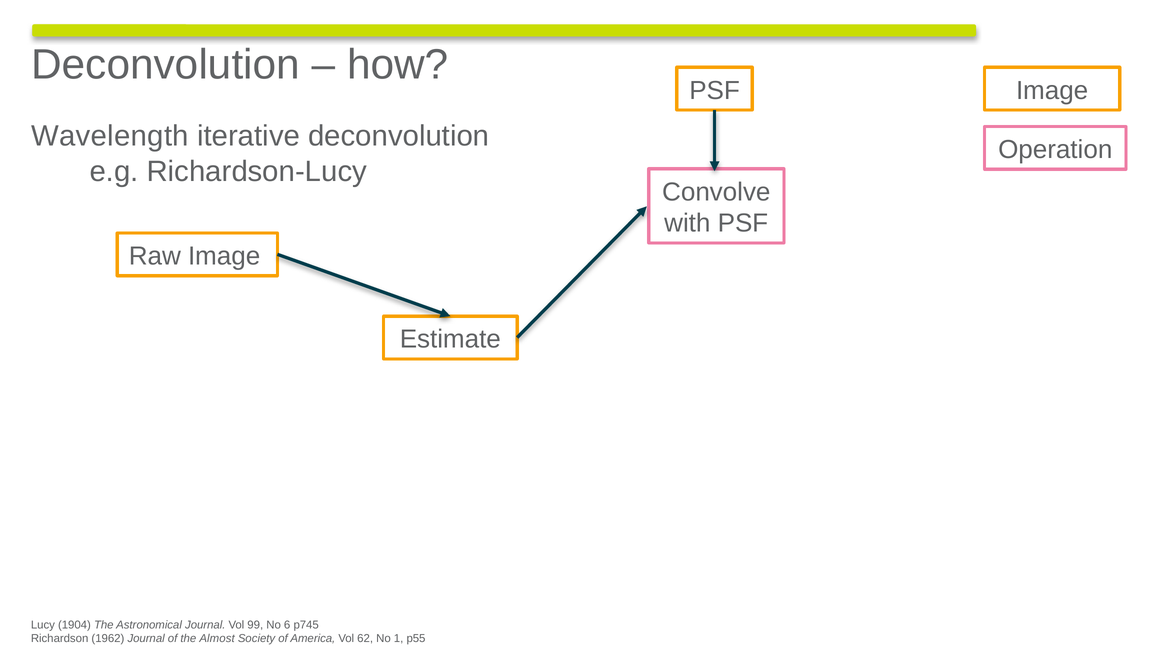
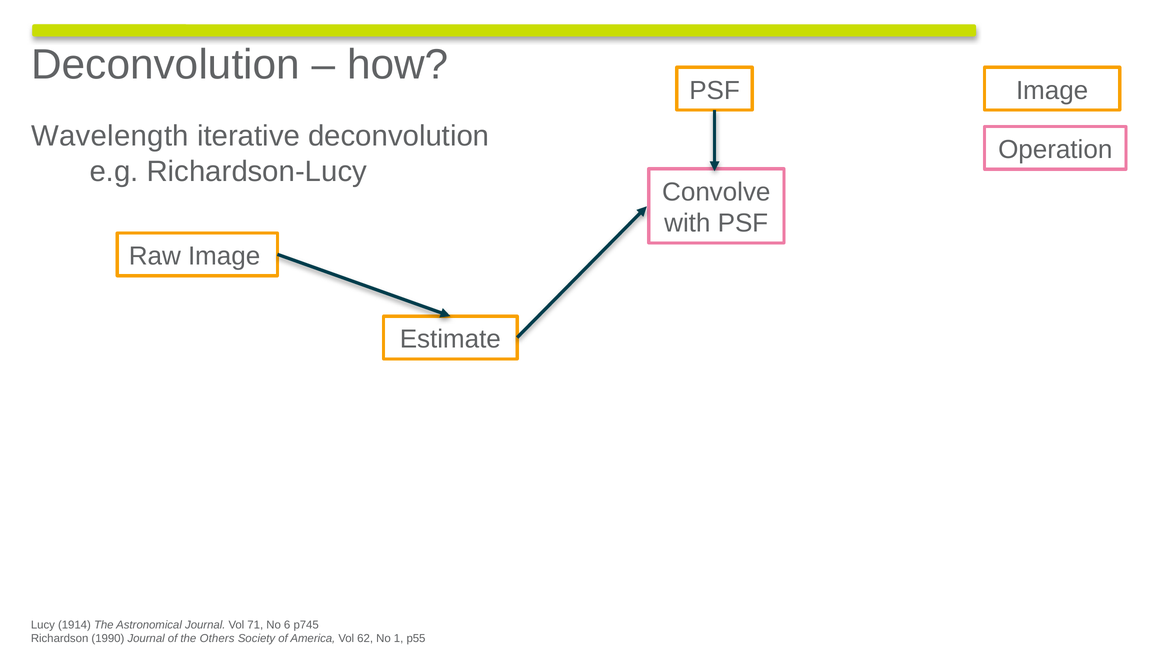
1904: 1904 -> 1914
99: 99 -> 71
1962: 1962 -> 1990
Almost: Almost -> Others
